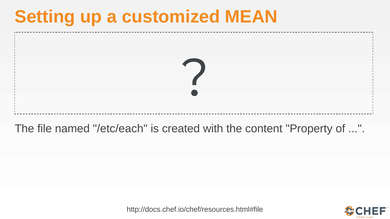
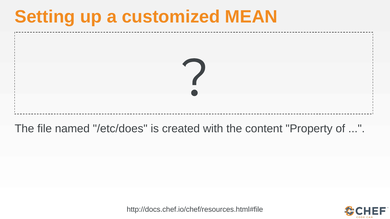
/etc/each: /etc/each -> /etc/does
